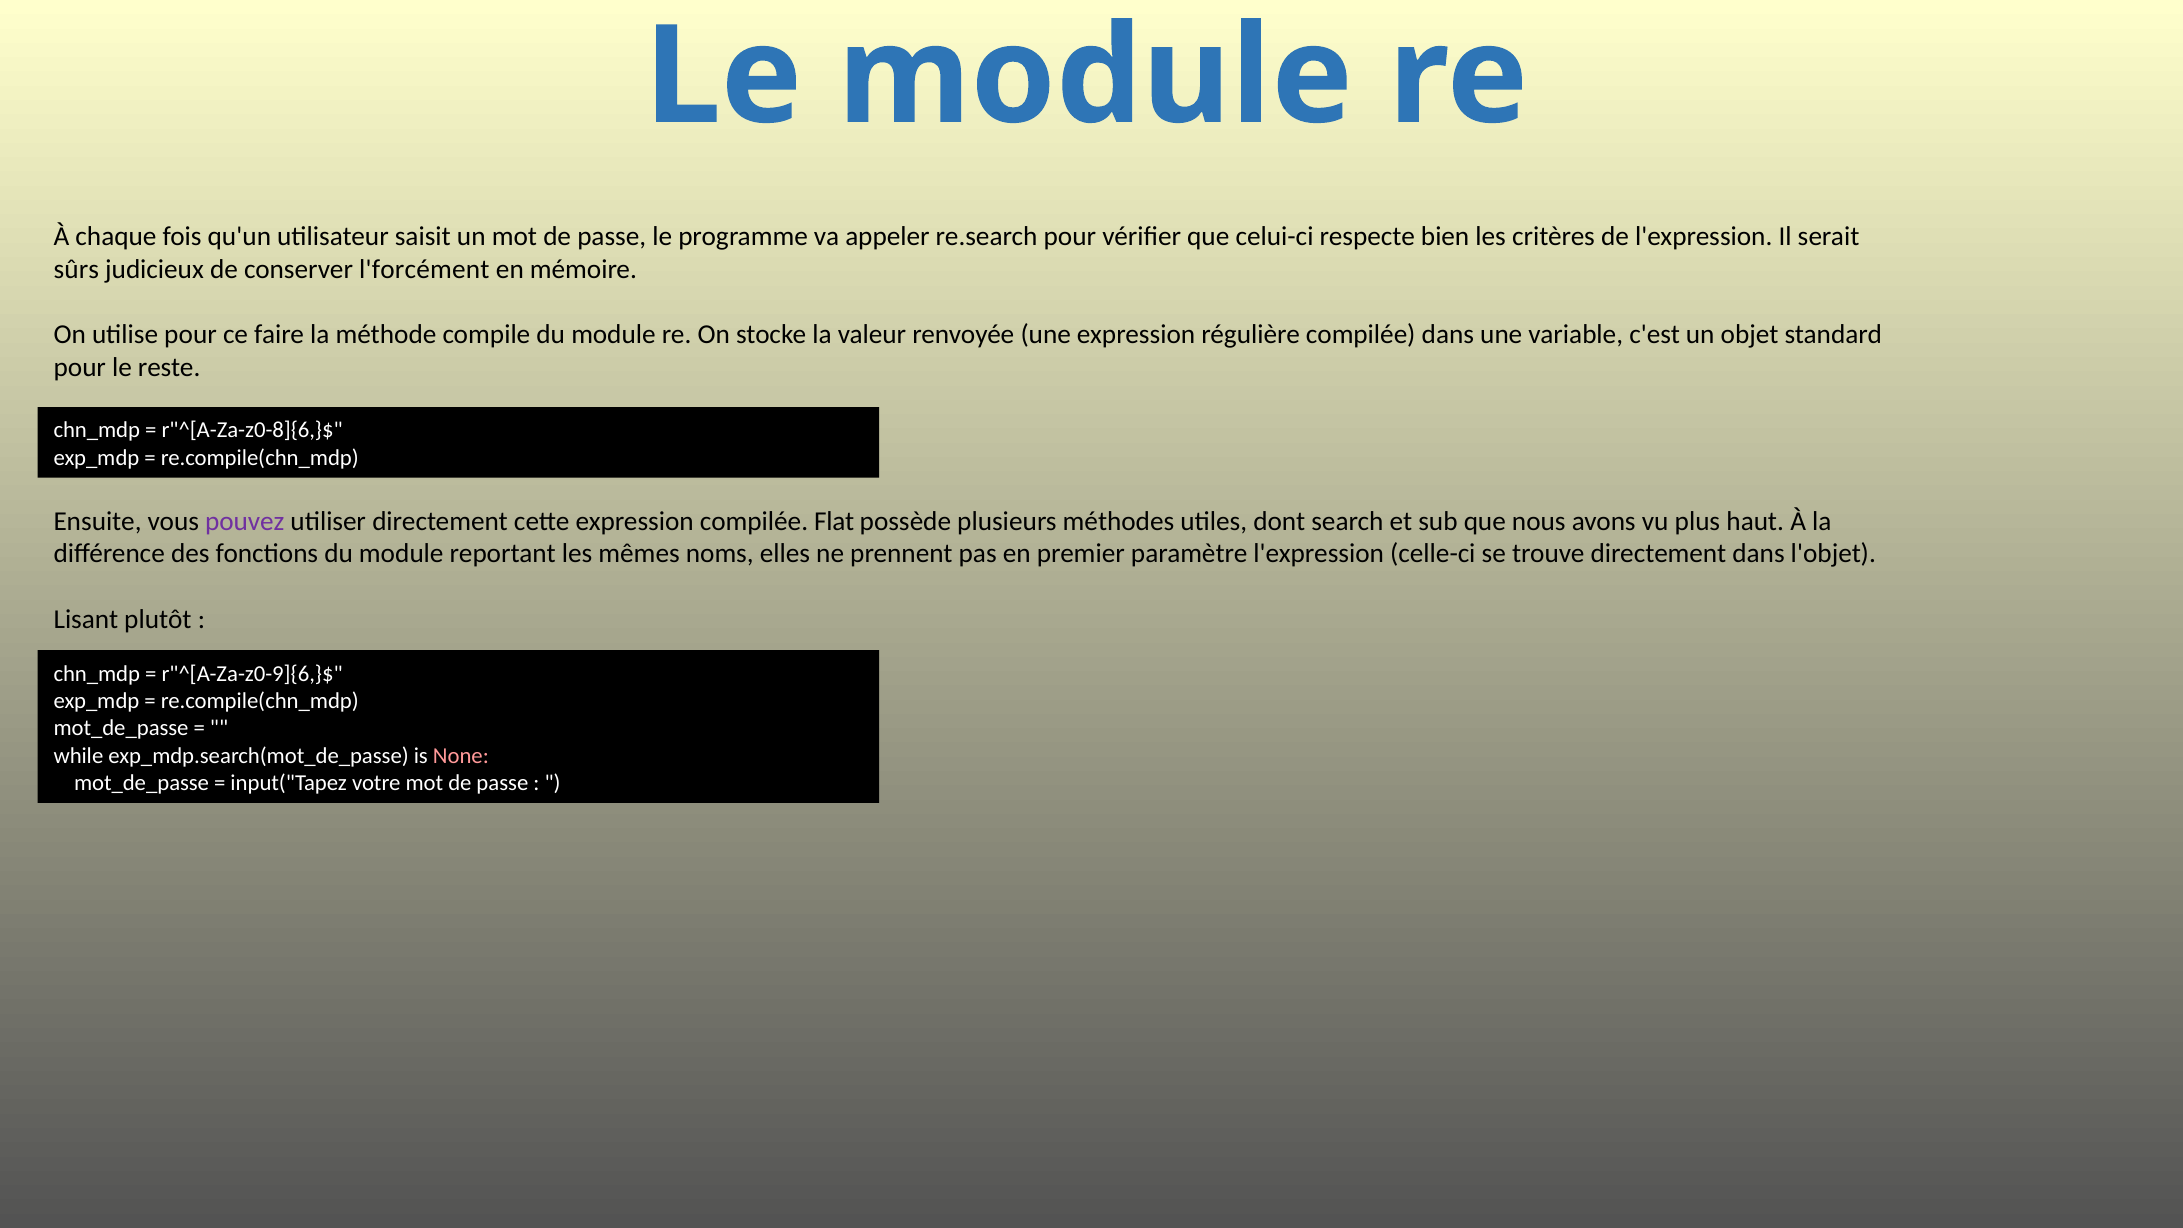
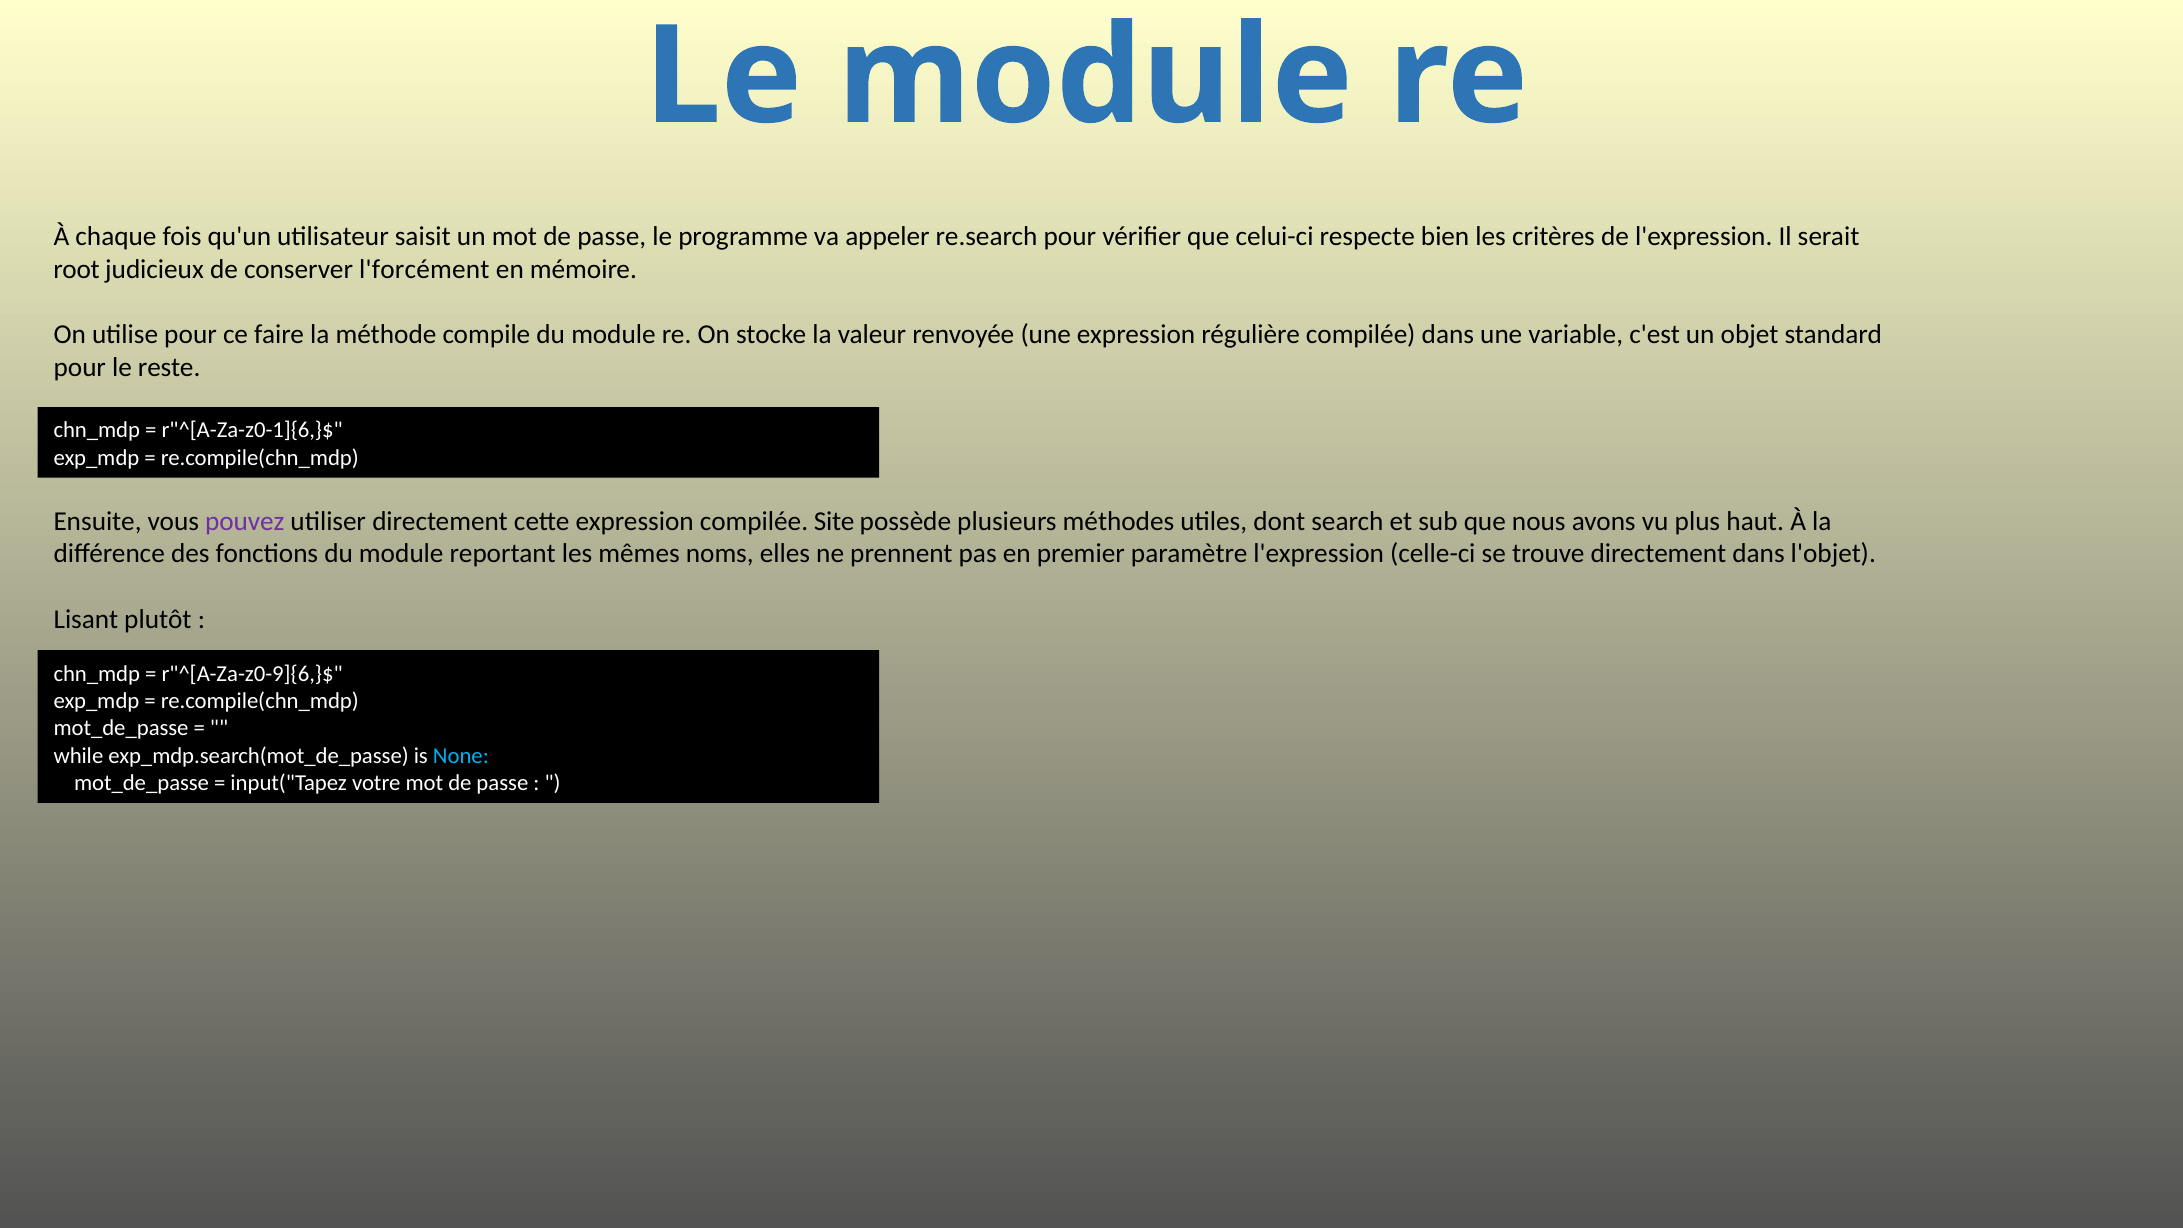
sûrs: sûrs -> root
r"^[A-Za-z0-8]{6,}$: r"^[A-Za-z0-8]{6,}$ -> r"^[A-Za-z0-1]{6,}$
Flat: Flat -> Site
None colour: pink -> light blue
